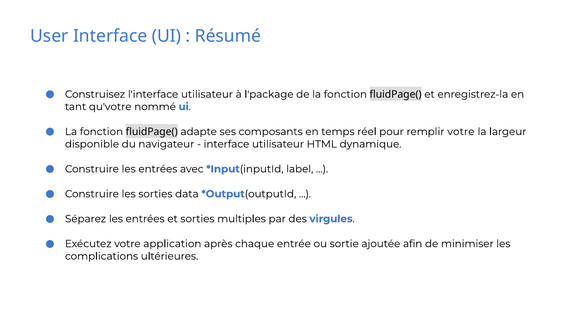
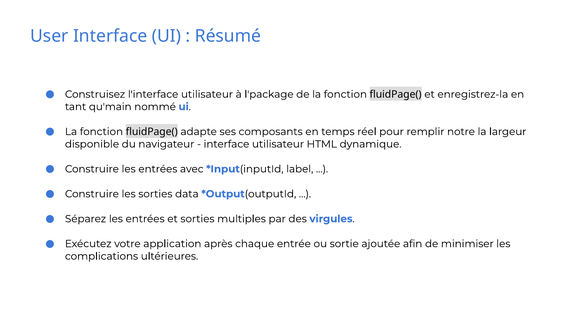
qu'votre: qu'votre -> qu'main
remplir votre: votre -> notre
